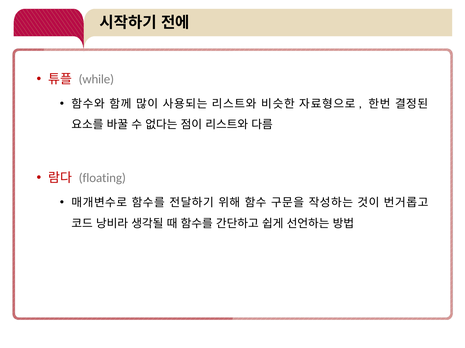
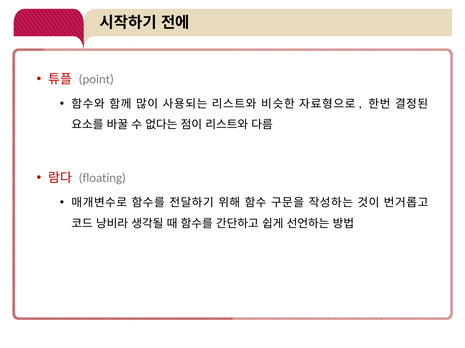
while: while -> point
